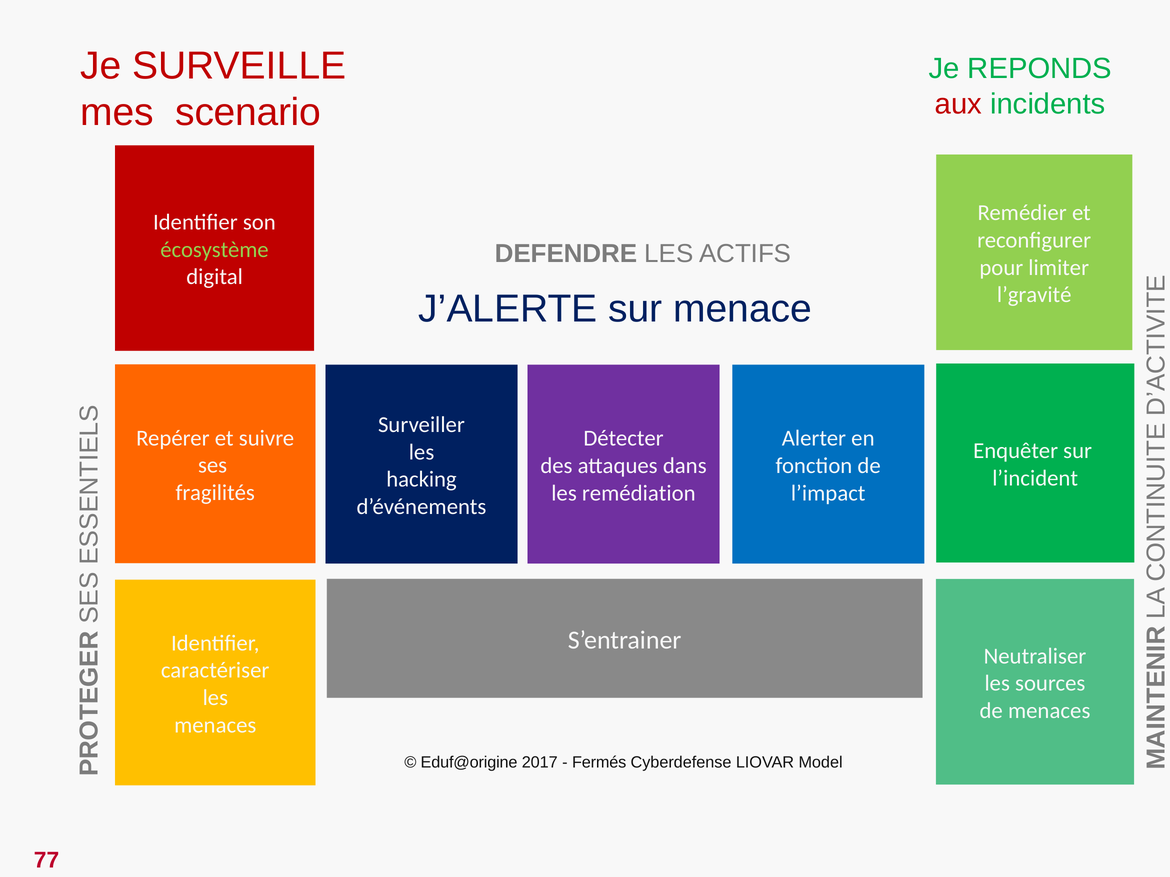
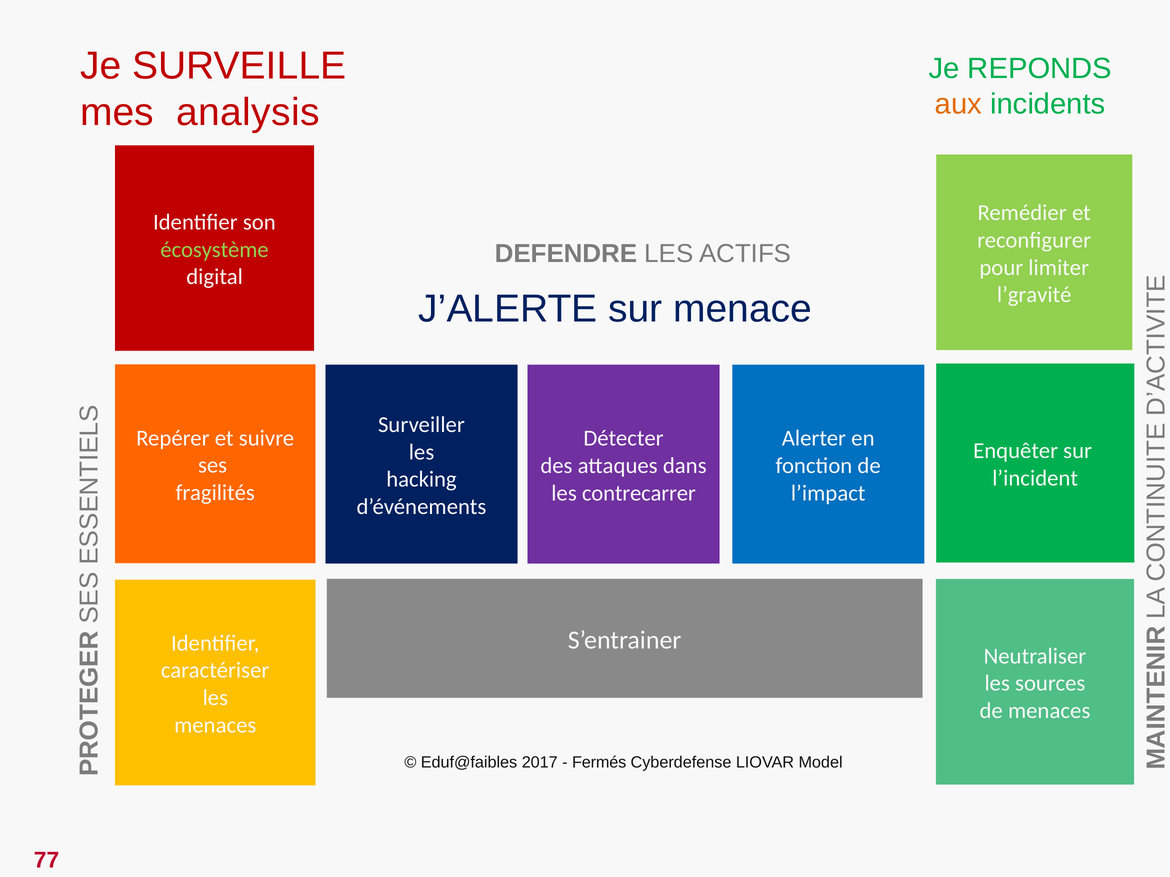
aux colour: red -> orange
scenario: scenario -> analysis
remédiation: remédiation -> contrecarrer
Eduf@origine: Eduf@origine -> Eduf@faibles
